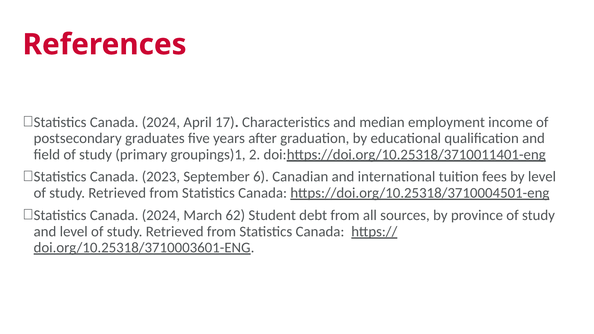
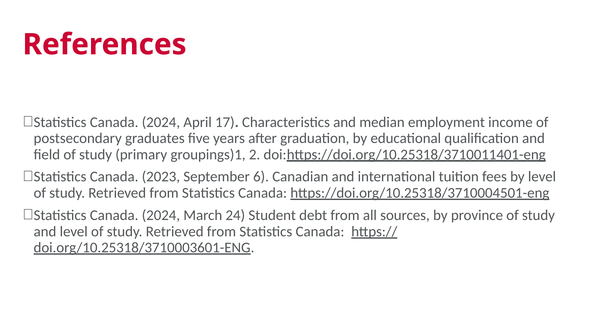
62: 62 -> 24
